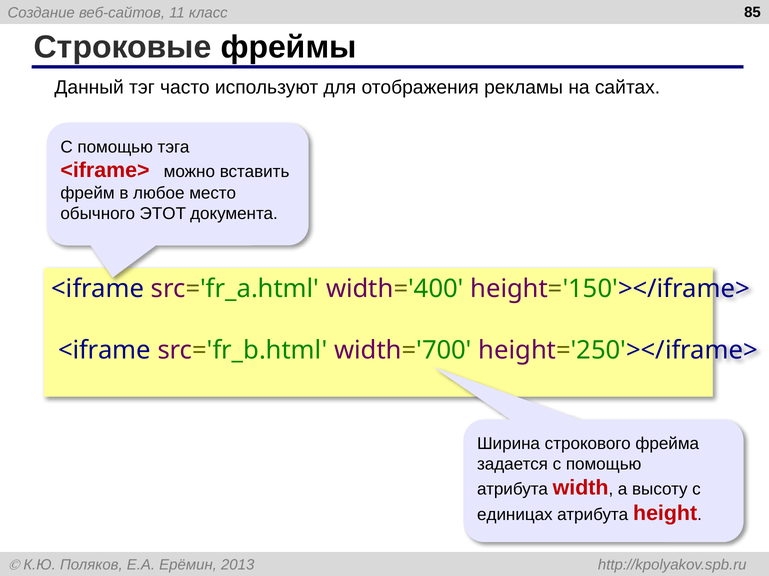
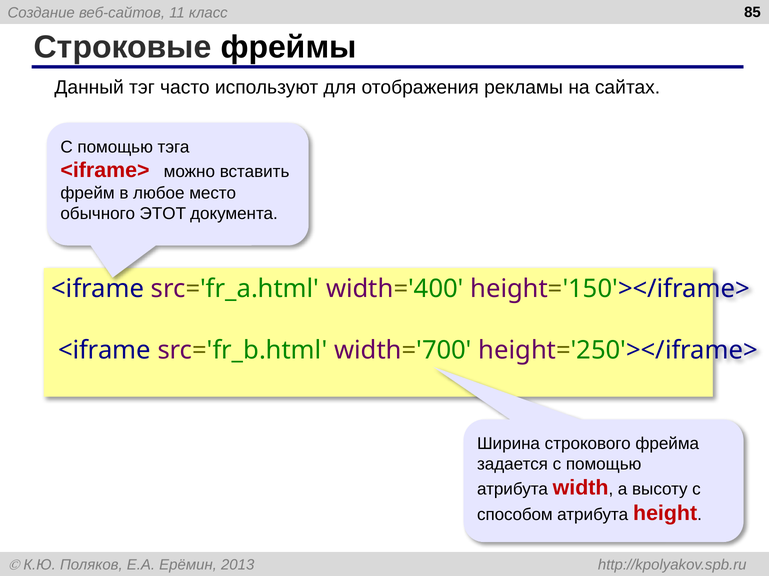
единицах: единицах -> способом
